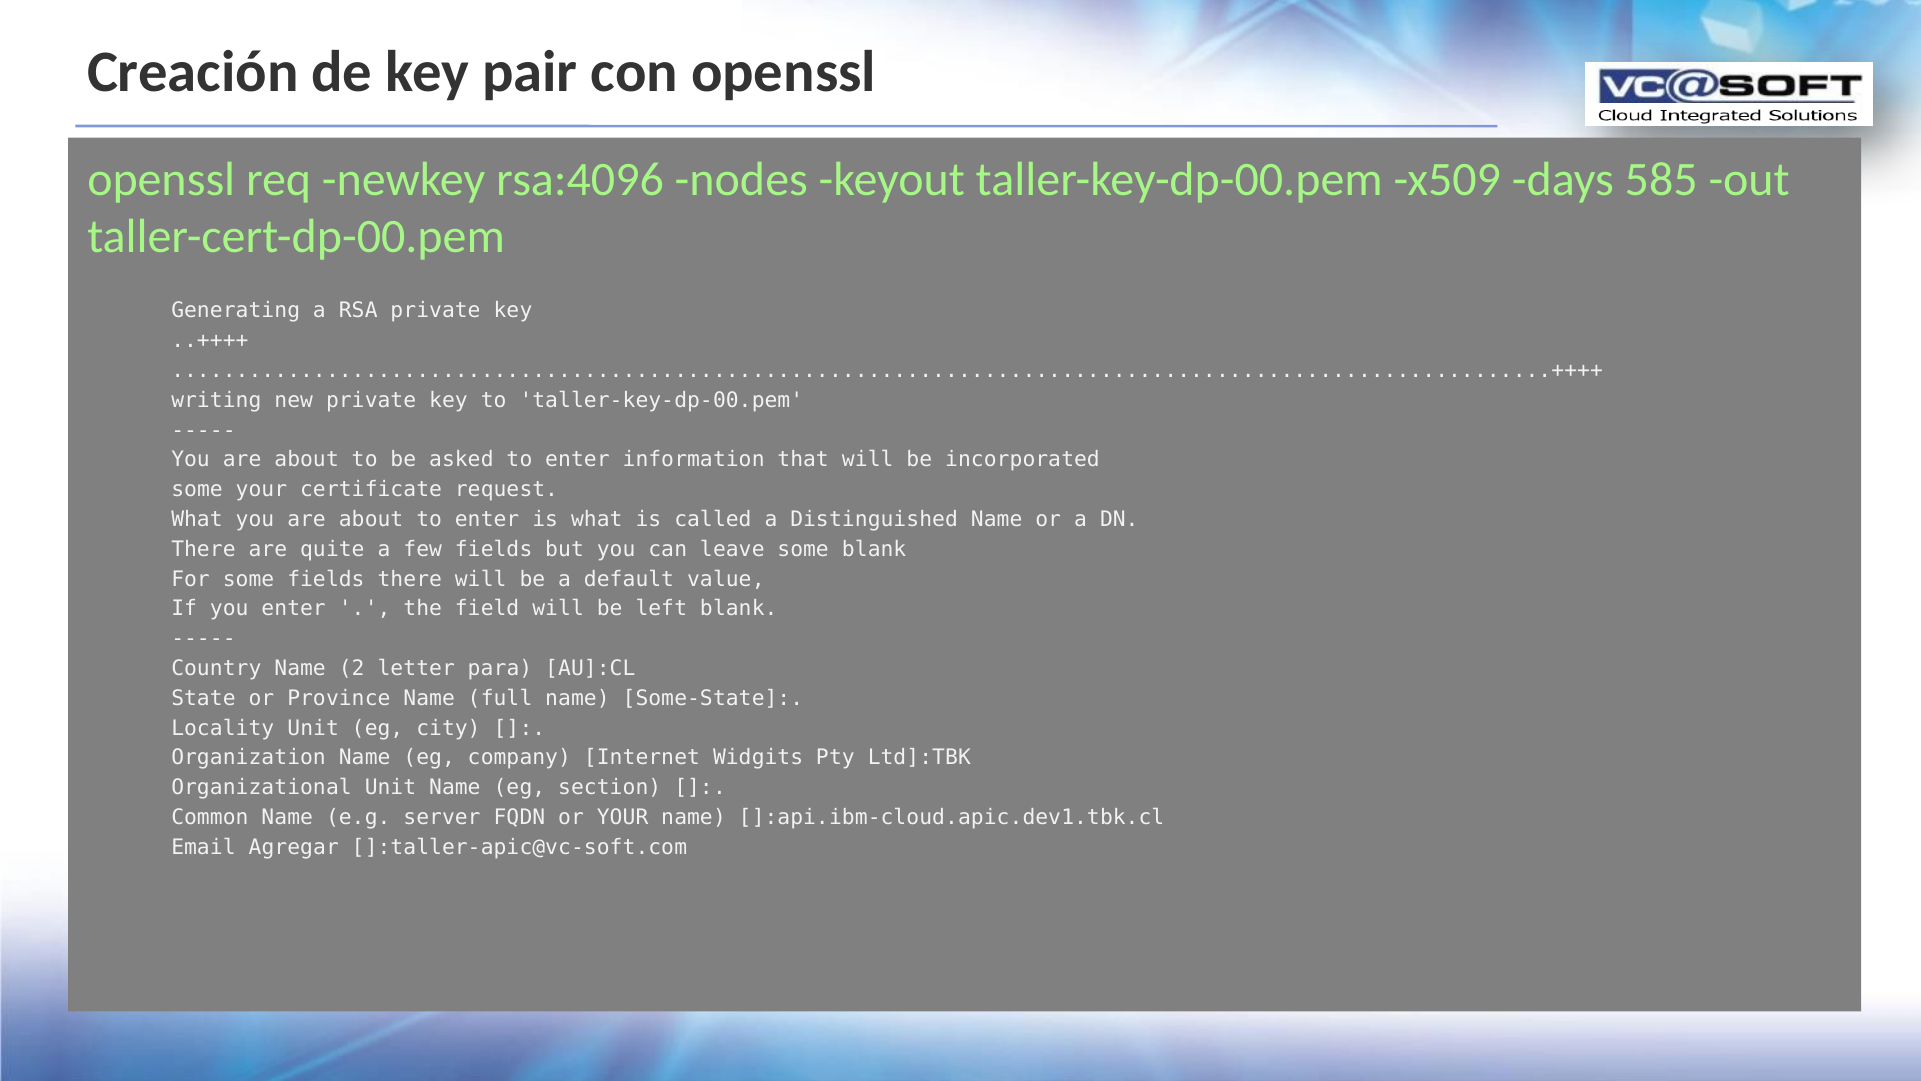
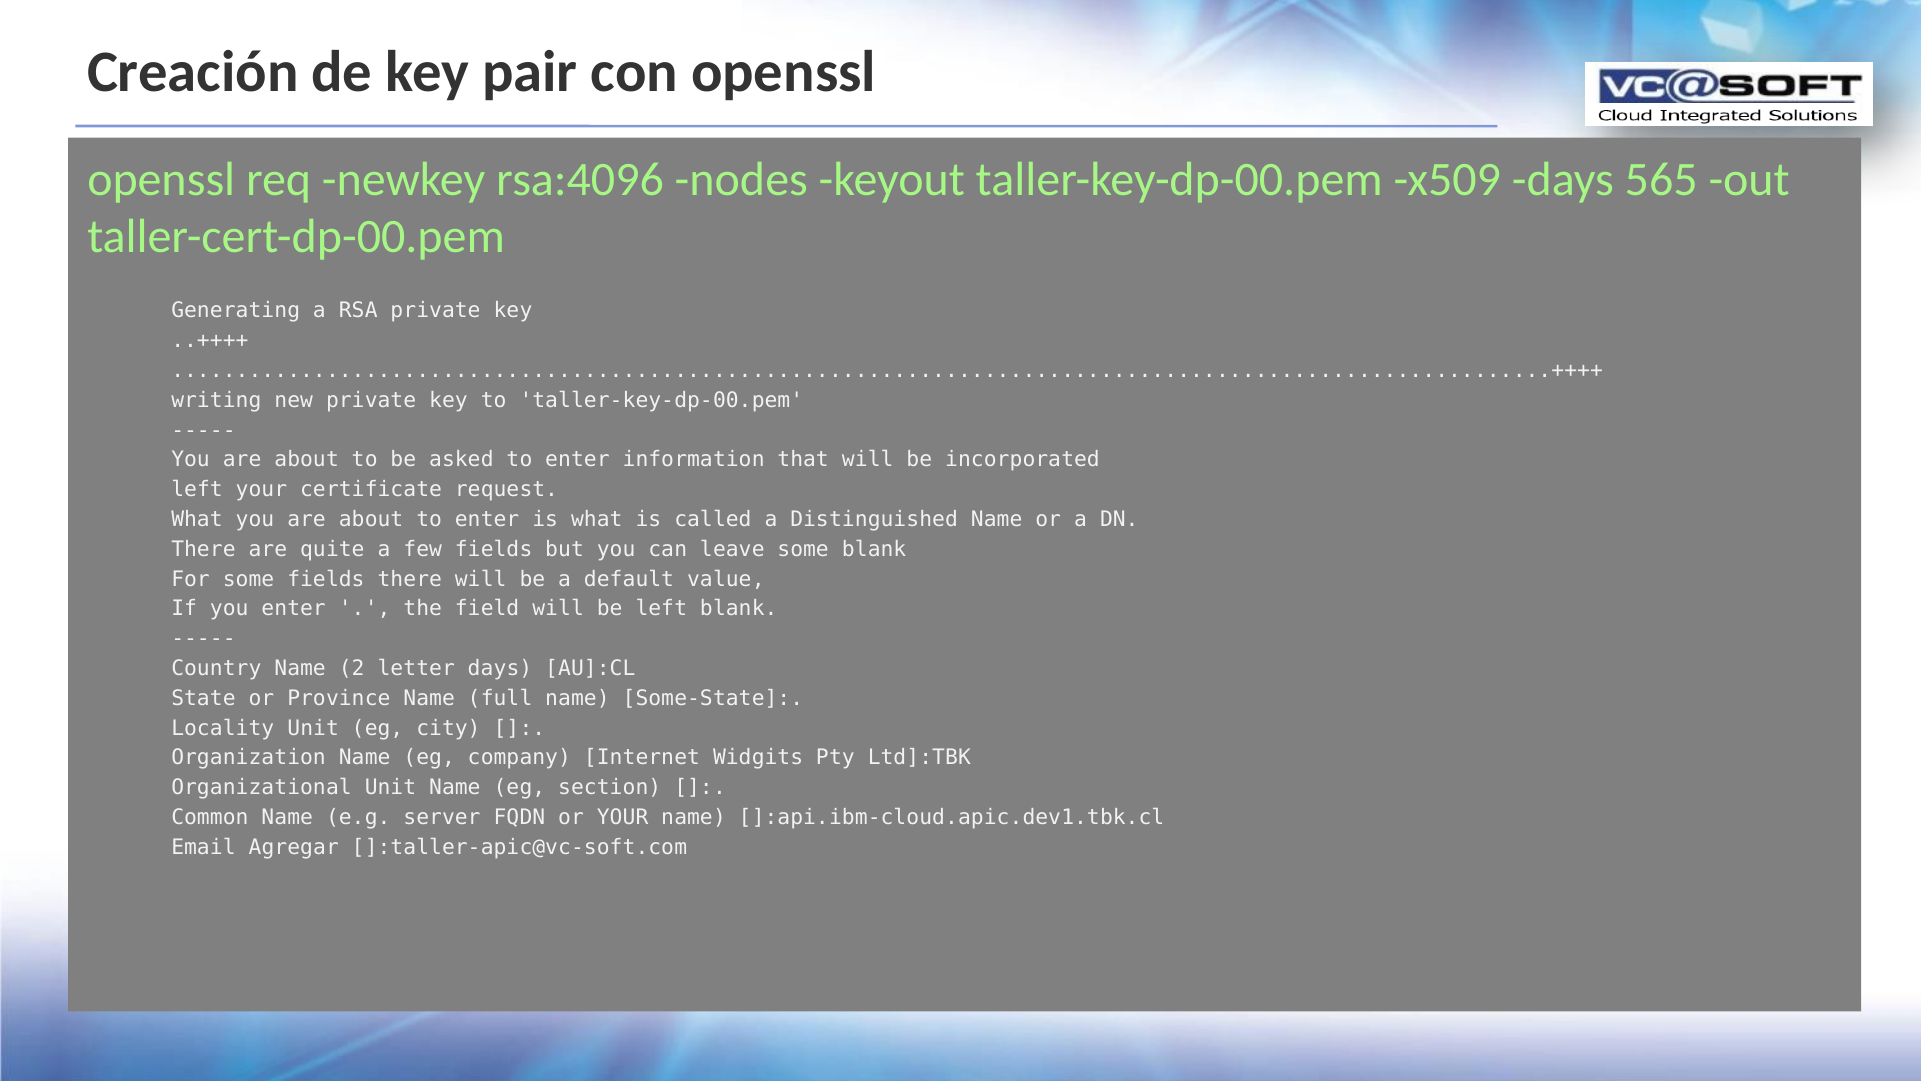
585: 585 -> 565
some at (197, 489): some -> left
letter para: para -> days
